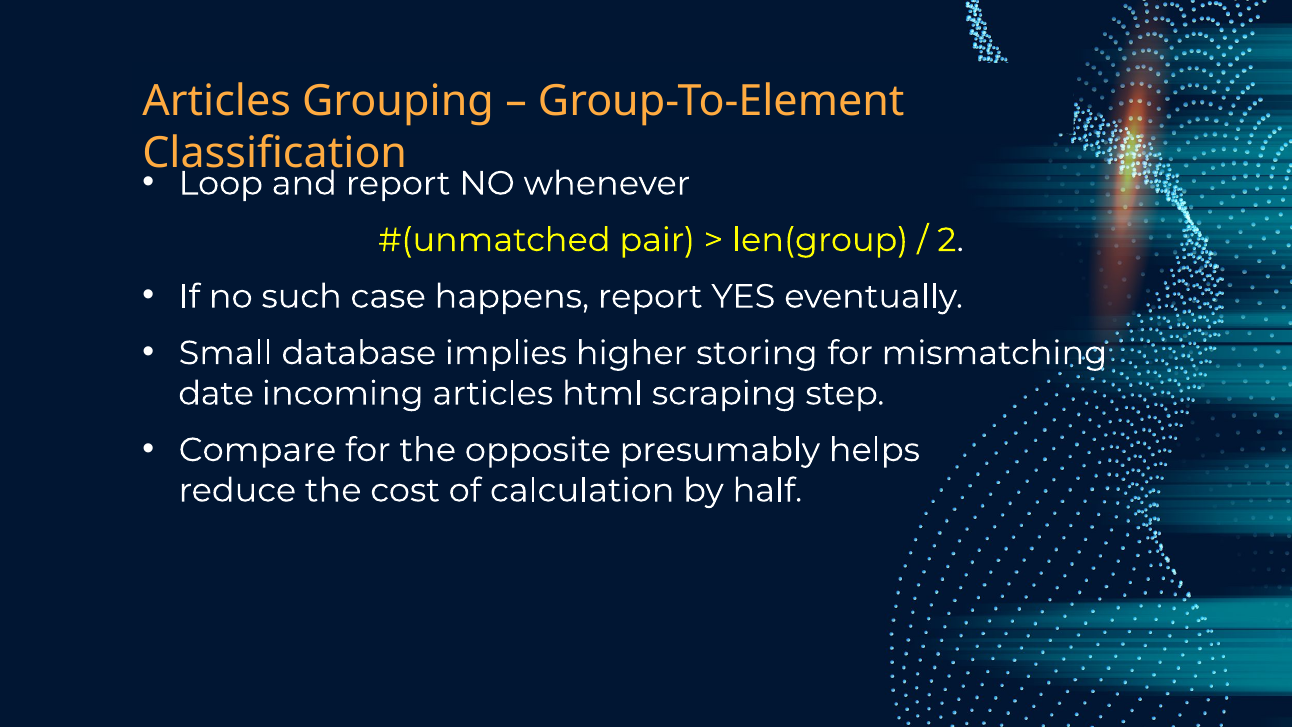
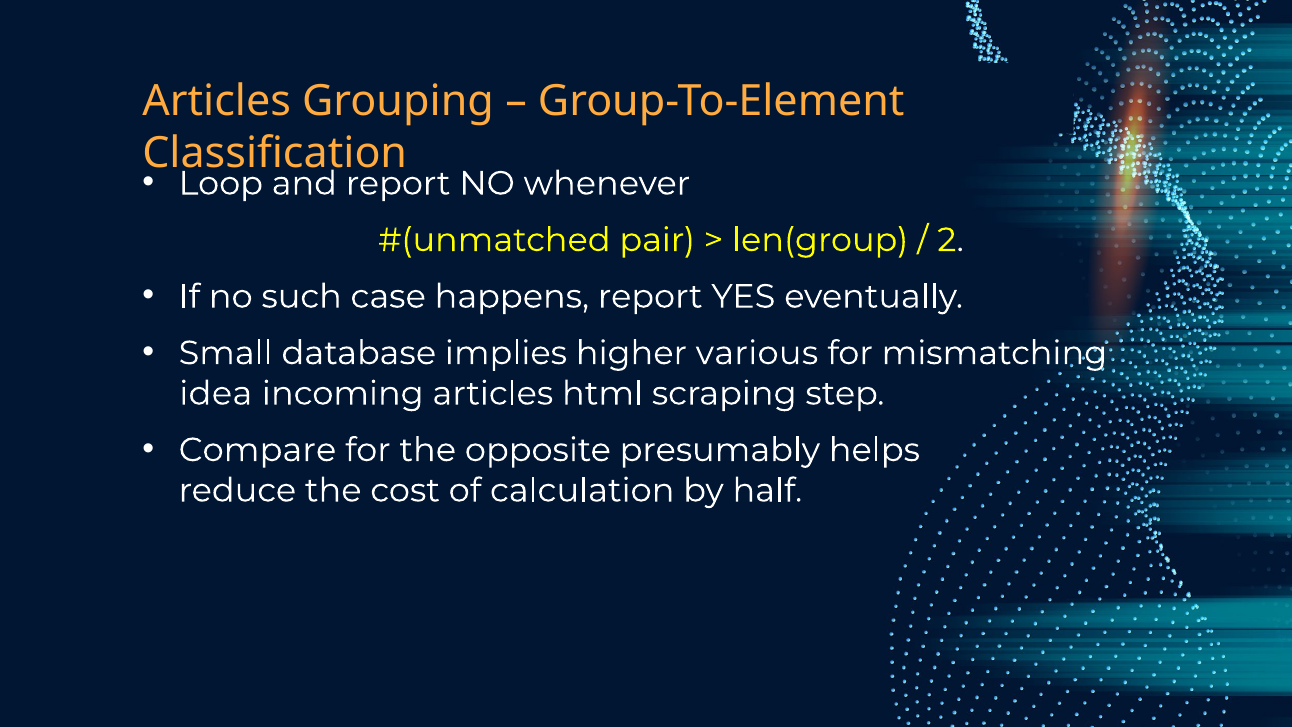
storing: storing -> various
date: date -> idea
